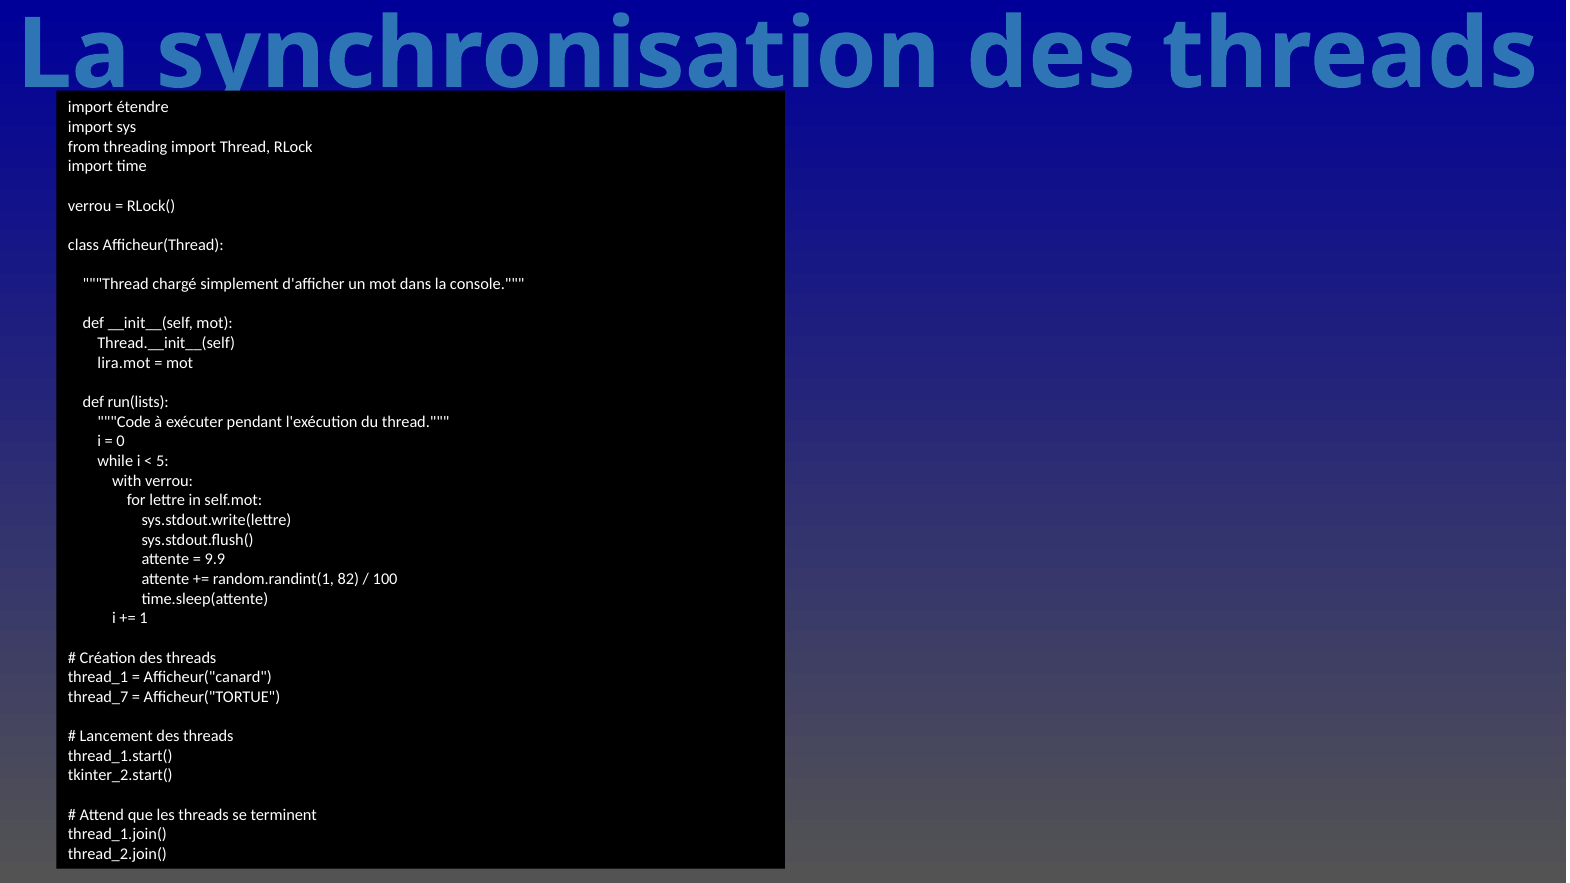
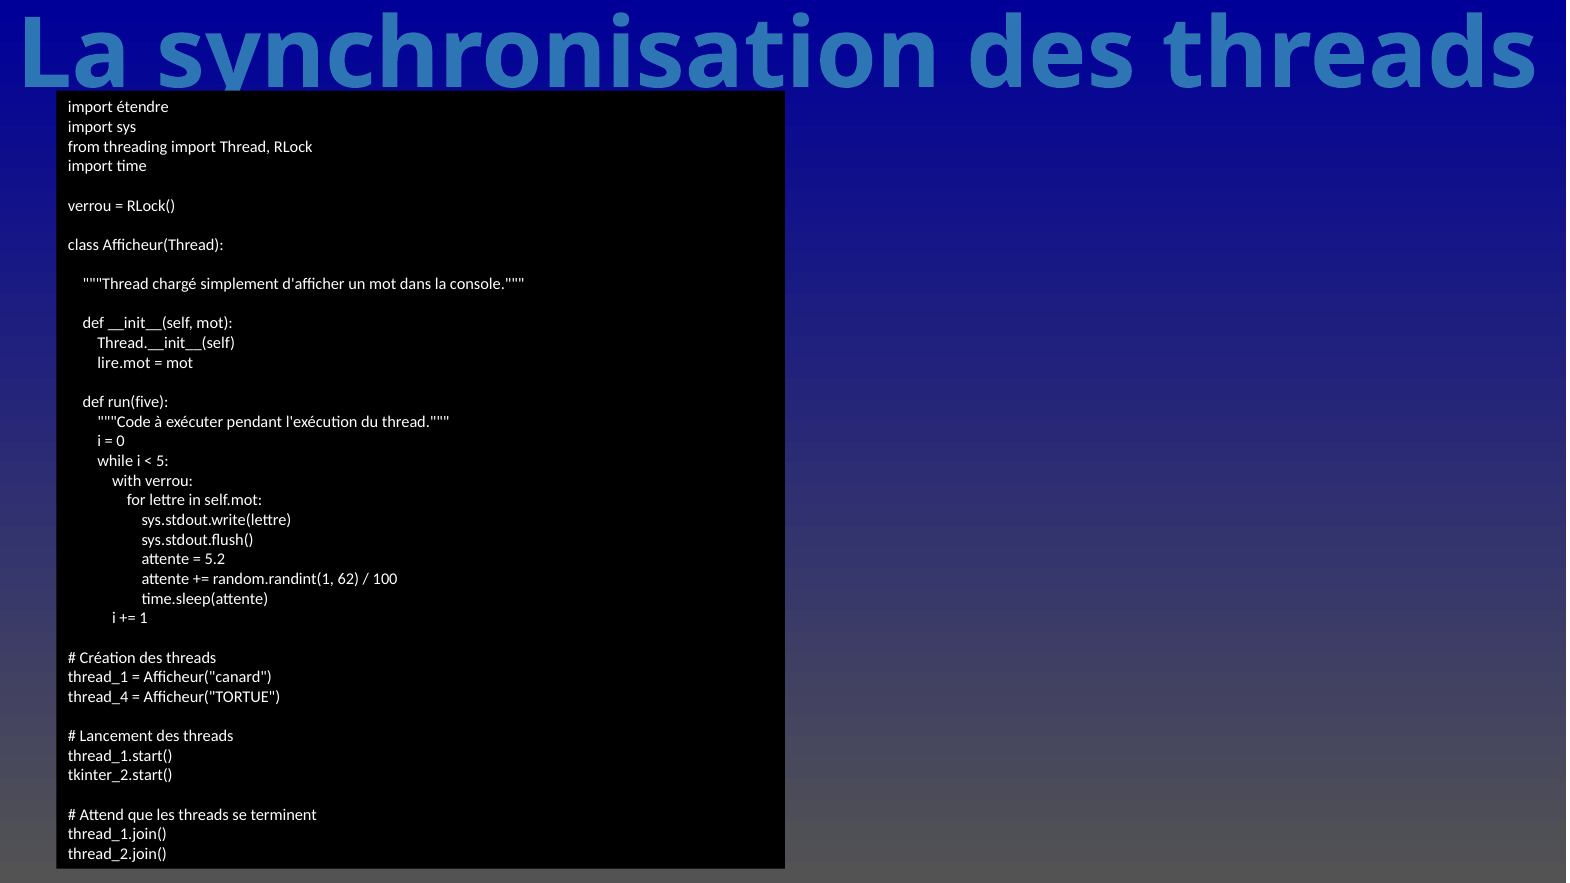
lira.mot: lira.mot -> lire.mot
run(lists: run(lists -> run(five
9.9: 9.9 -> 5.2
82: 82 -> 62
thread_7: thread_7 -> thread_4
